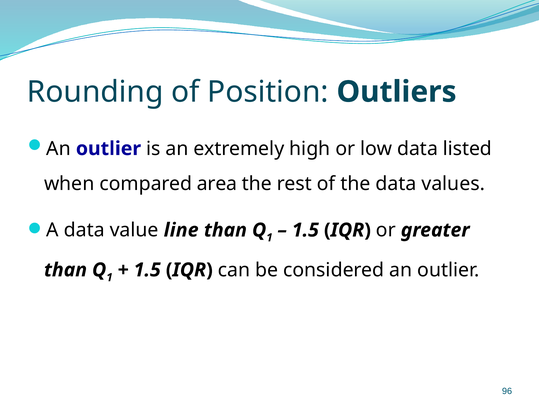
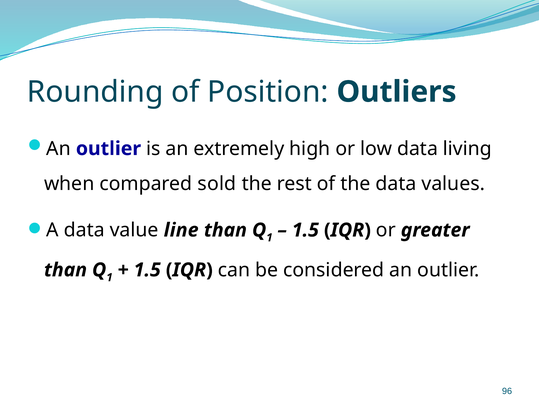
listed: listed -> living
area: area -> sold
